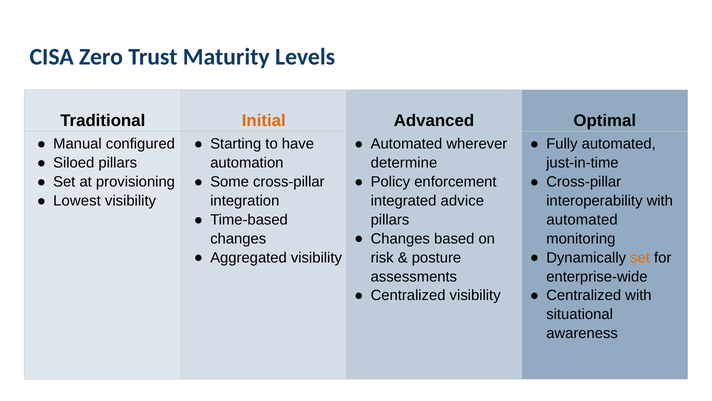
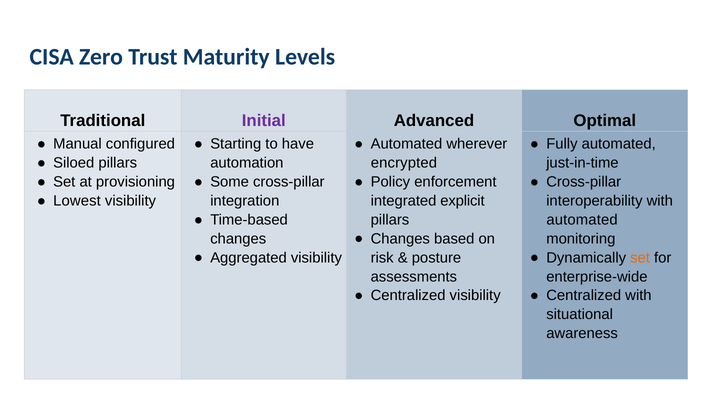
Initial colour: orange -> purple
determine: determine -> encrypted
advice: advice -> explicit
